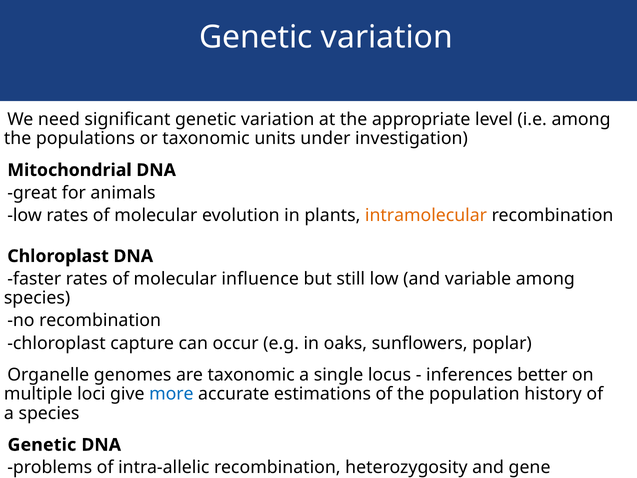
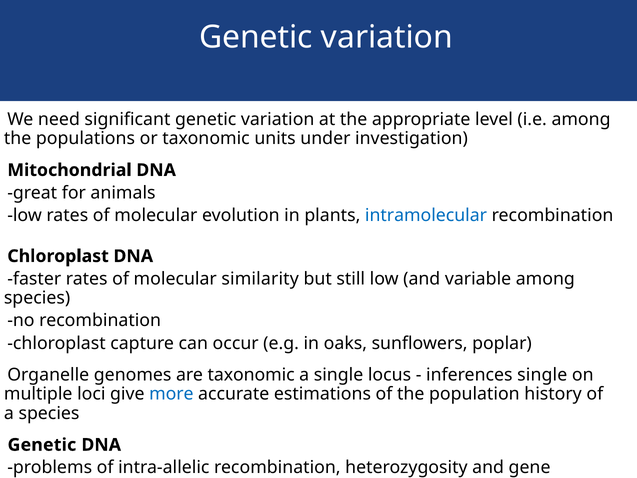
intramolecular colour: orange -> blue
influence: influence -> similarity
inferences better: better -> single
